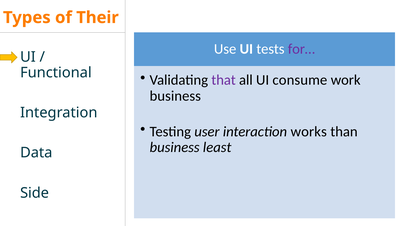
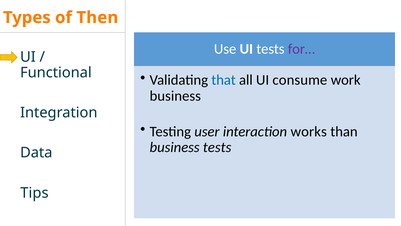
Their: Their -> Then
that colour: purple -> blue
business least: least -> tests
Side: Side -> Tips
